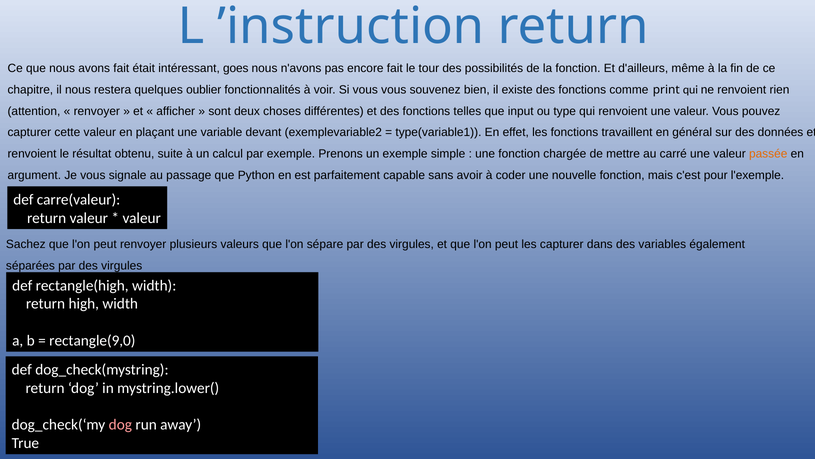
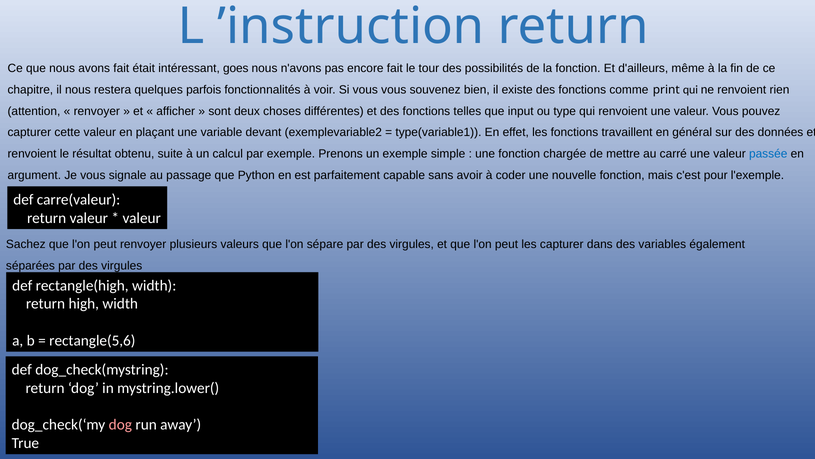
oublier: oublier -> parfois
passée colour: orange -> blue
rectangle(9,0: rectangle(9,0 -> rectangle(5,6
